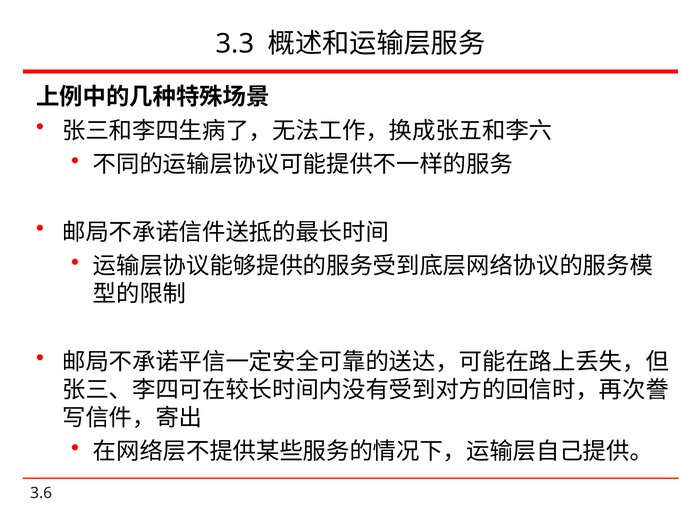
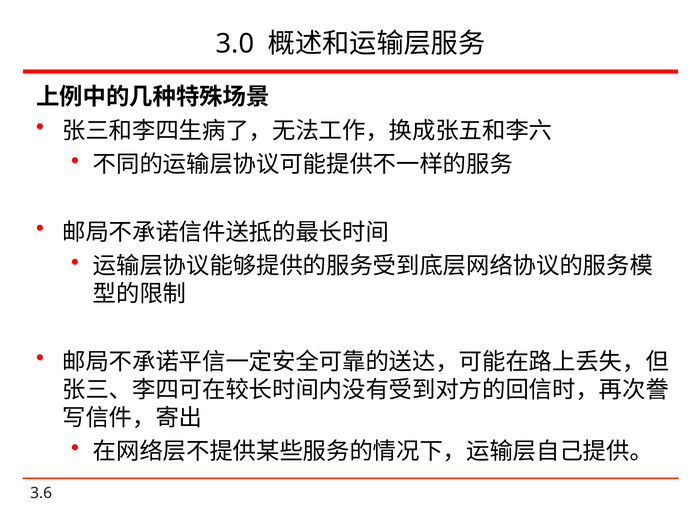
3.3: 3.3 -> 3.0
